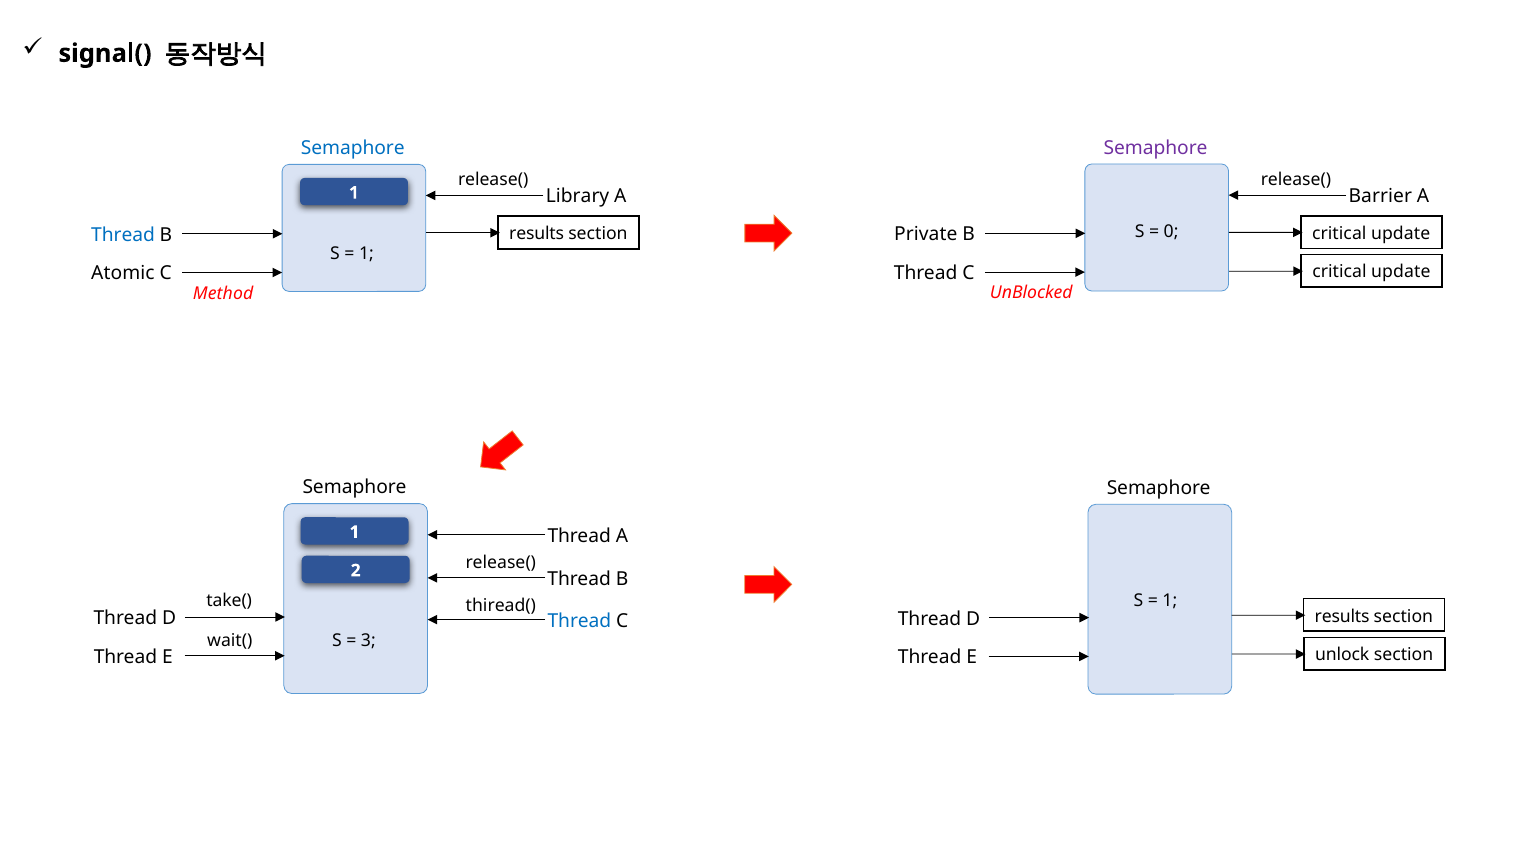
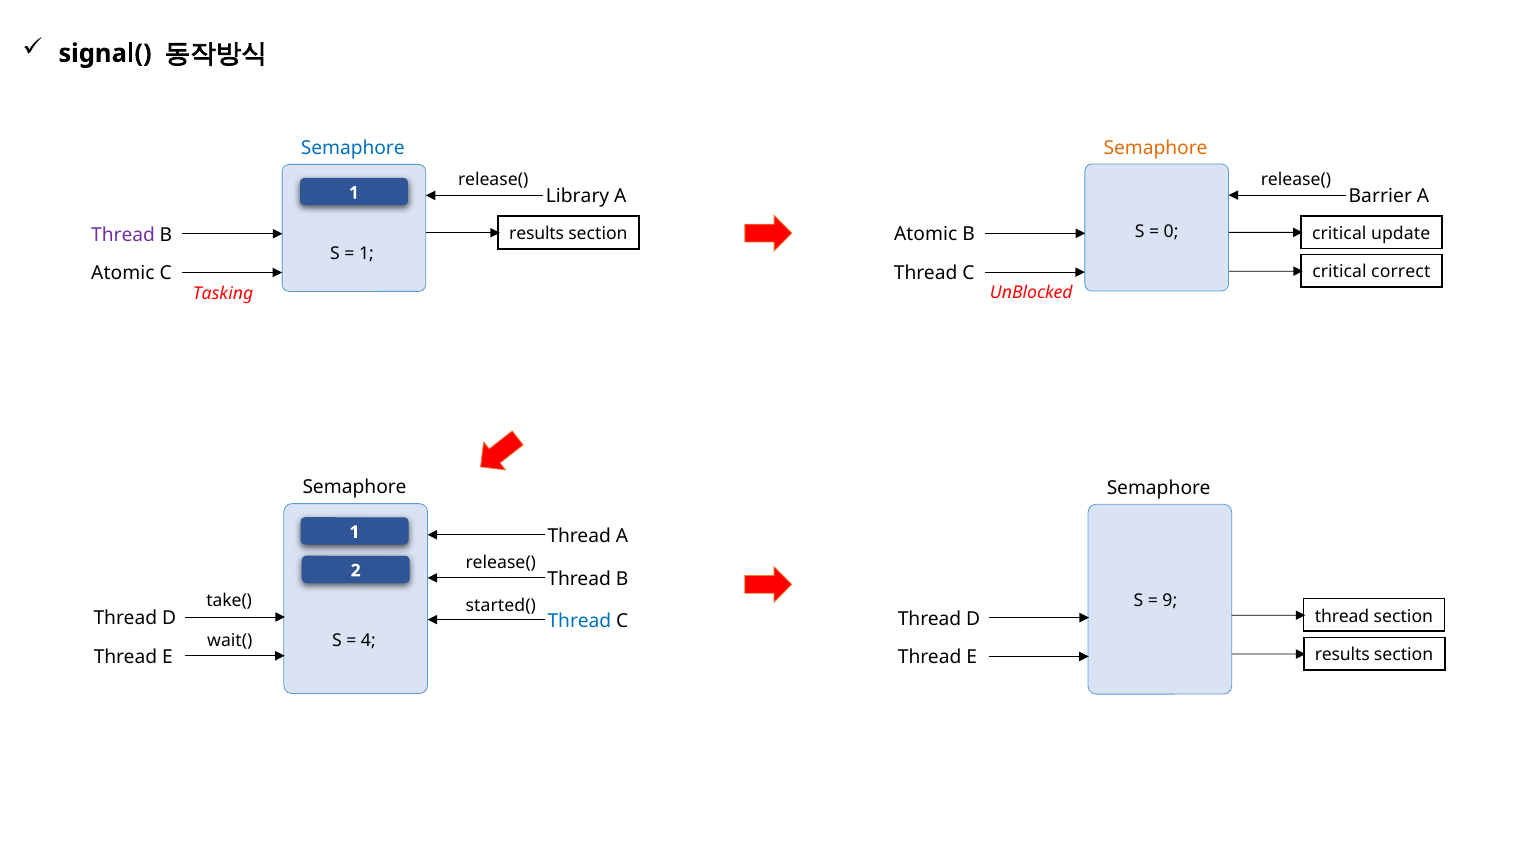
Semaphore at (1156, 148) colour: purple -> orange
Private at (926, 234): Private -> Atomic
Thread at (123, 235) colour: blue -> purple
update at (1401, 272): update -> correct
Method: Method -> Tasking
1 at (1170, 600): 1 -> 9
thiread(: thiread( -> started(
results at (1342, 616): results -> thread
3: 3 -> 4
unlock at (1342, 655): unlock -> results
